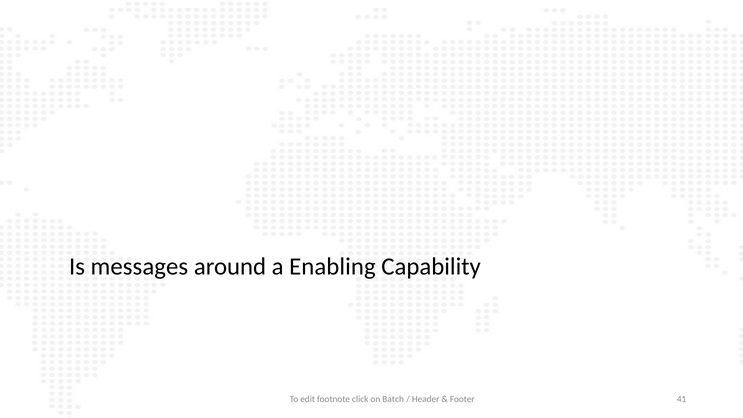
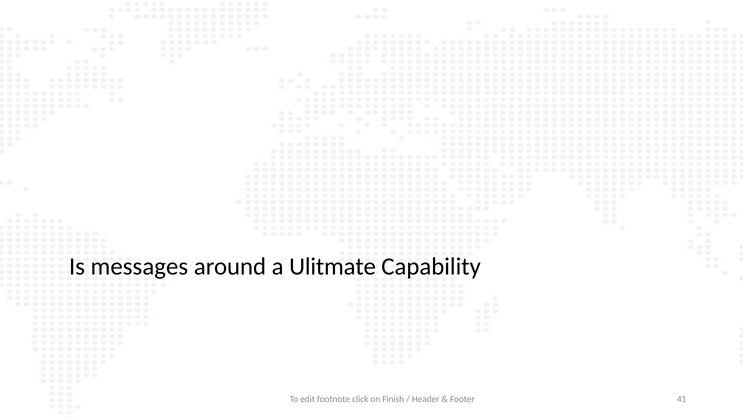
Enabling: Enabling -> Ulitmate
Batch: Batch -> Finish
